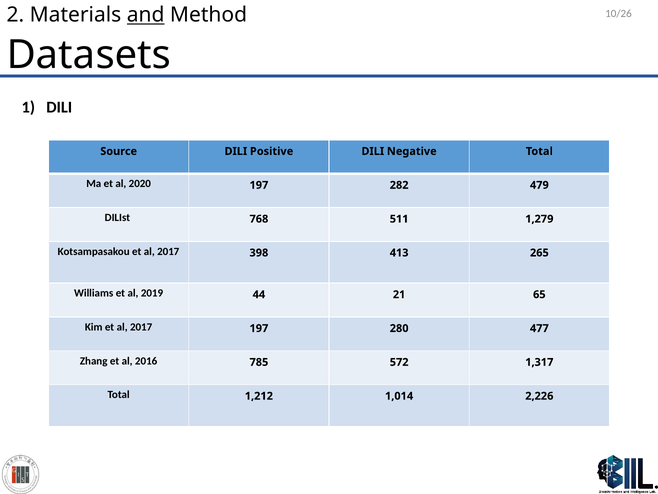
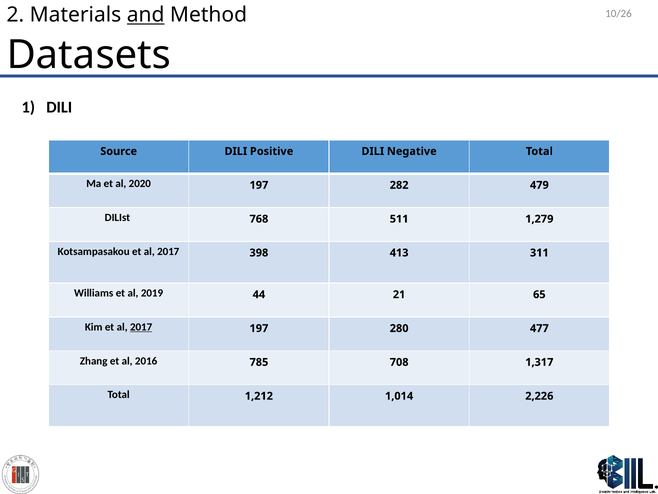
265: 265 -> 311
2017 at (141, 327) underline: none -> present
572: 572 -> 708
